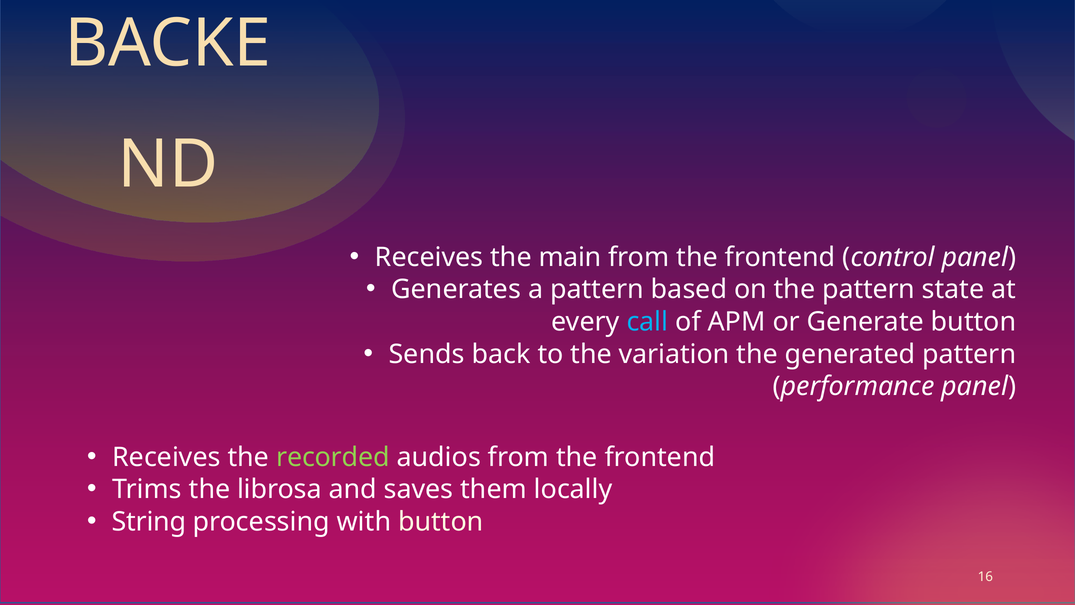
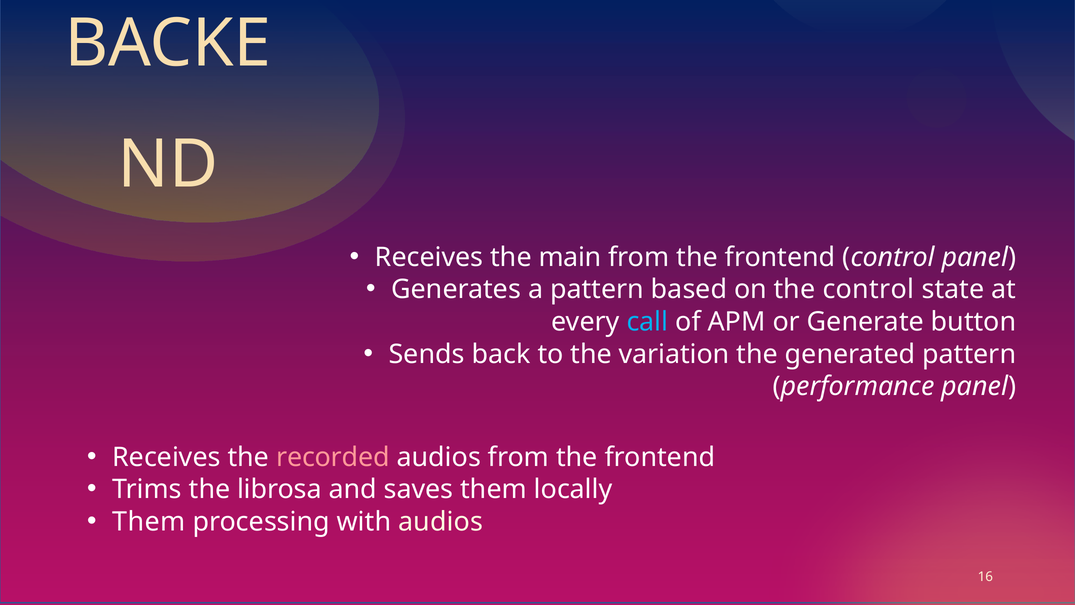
the pattern: pattern -> control
recorded colour: light green -> pink
String at (149, 522): String -> Them
with button: button -> audios
